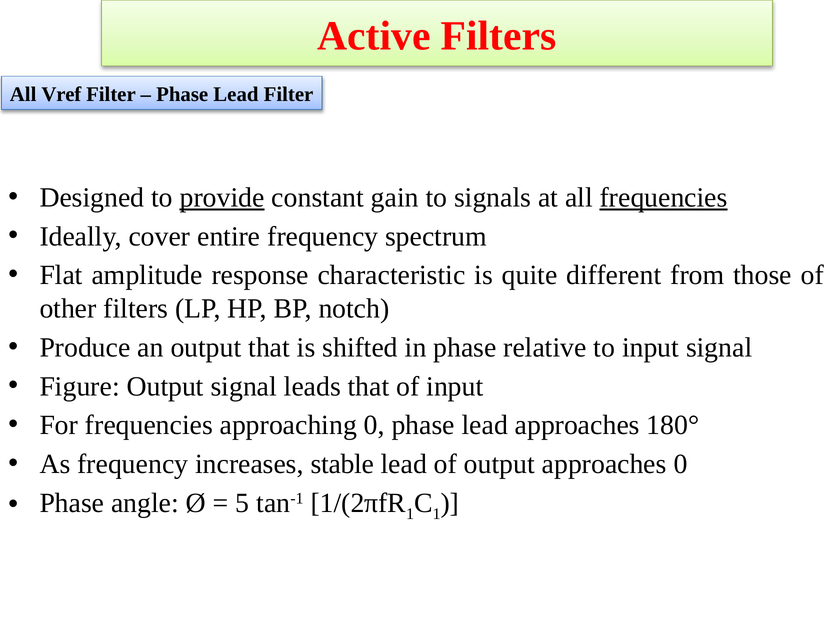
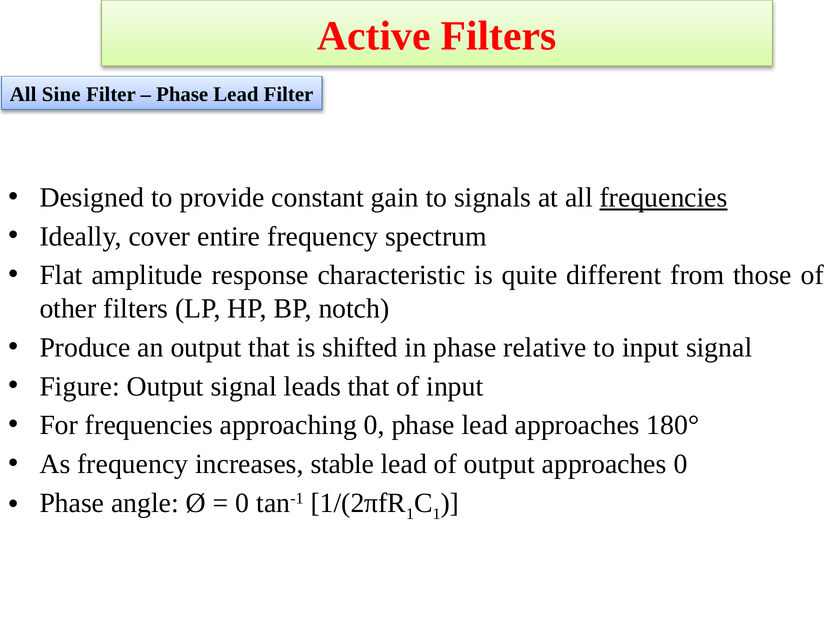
Vref: Vref -> Sine
provide underline: present -> none
5 at (242, 503): 5 -> 0
